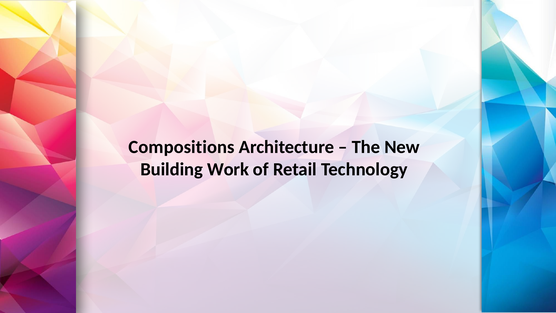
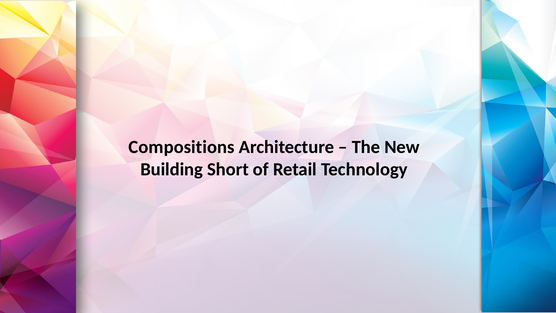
Work: Work -> Short
